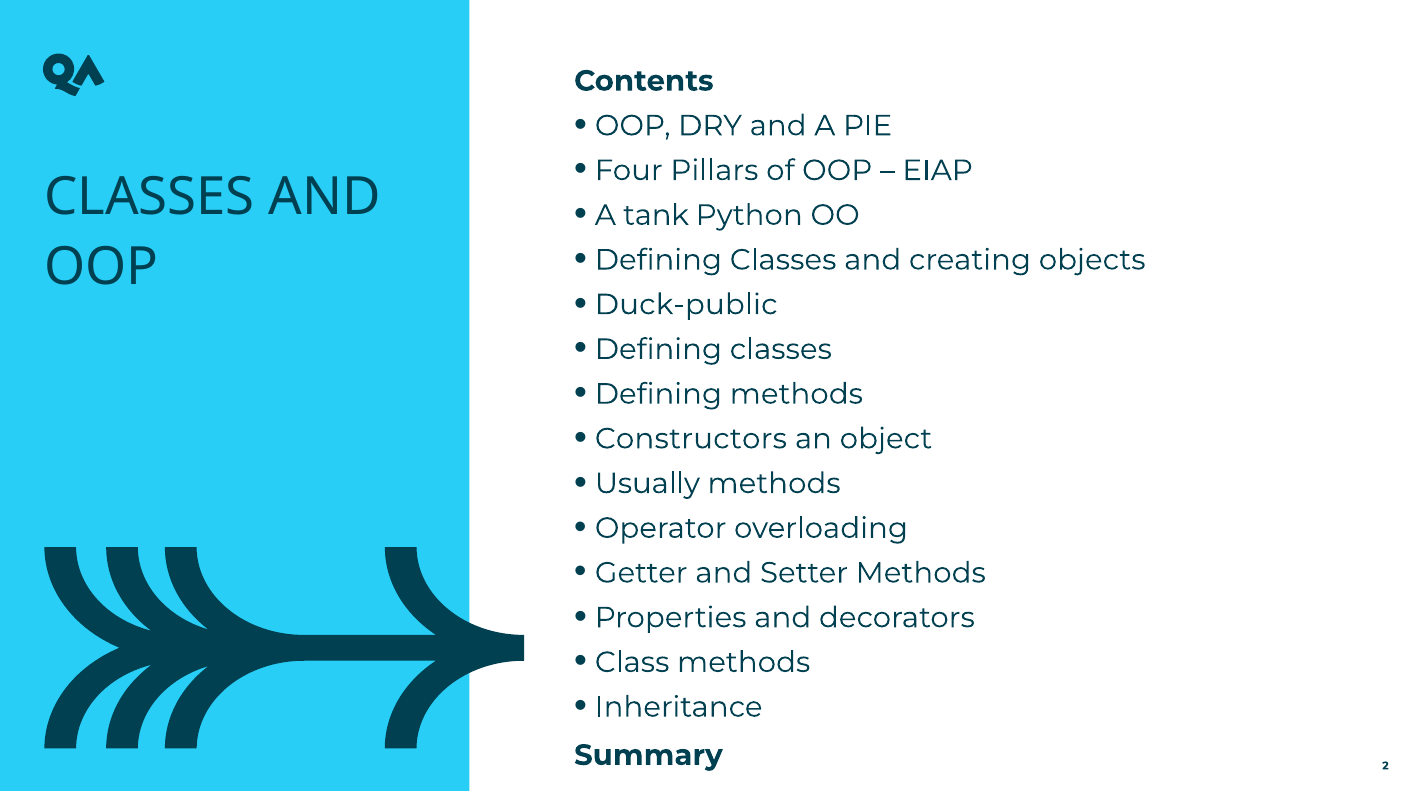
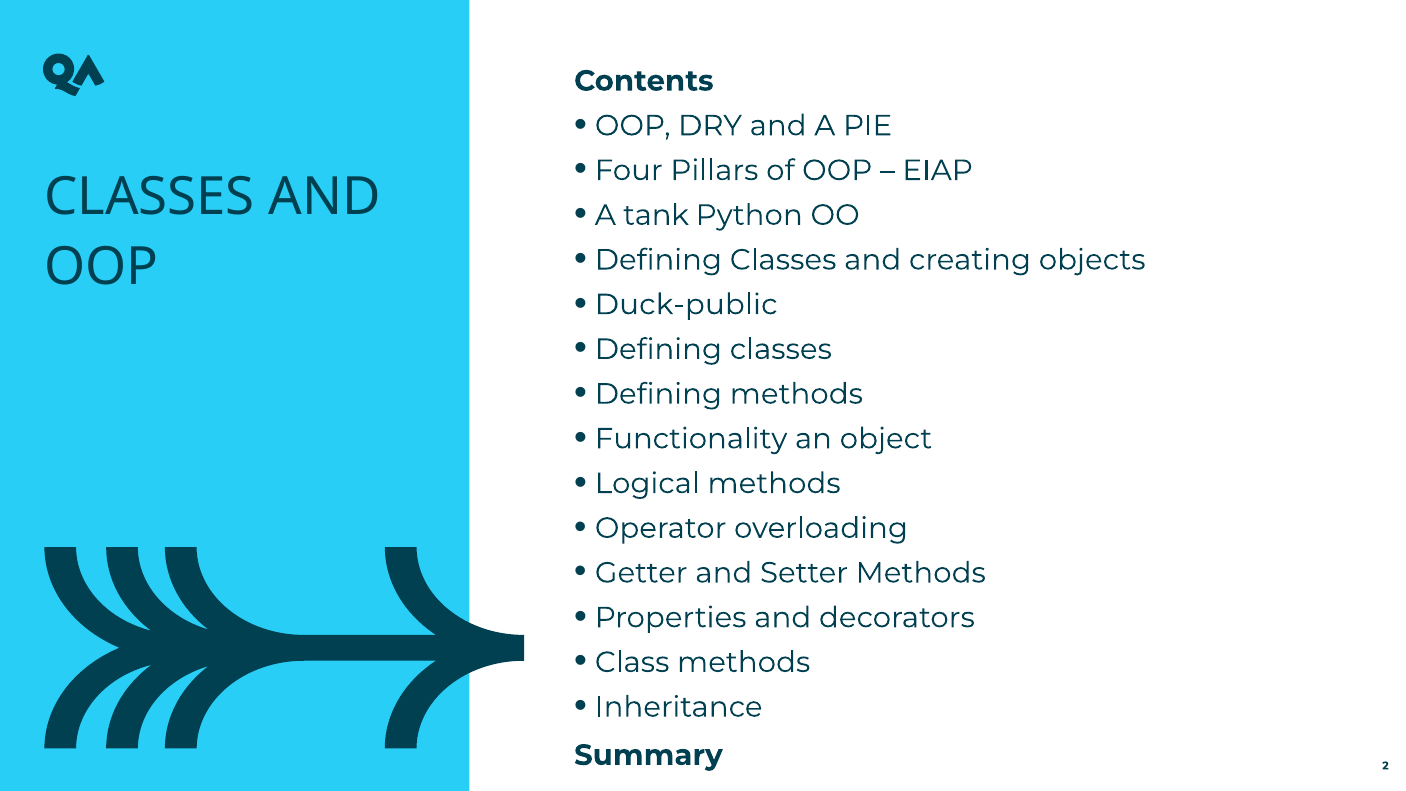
Constructors: Constructors -> Functionality
Usually: Usually -> Logical
